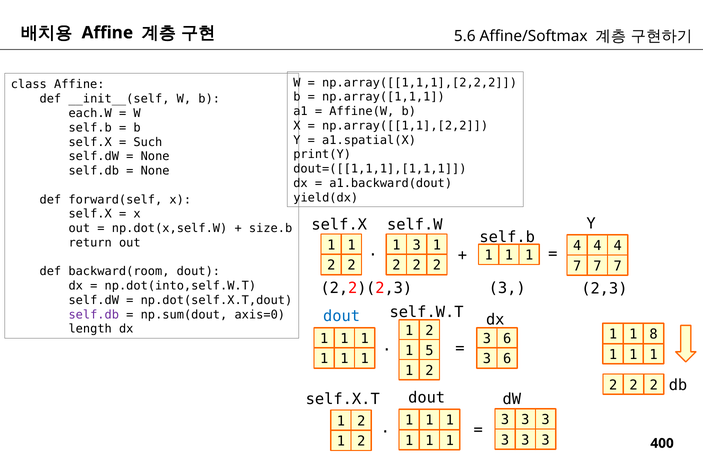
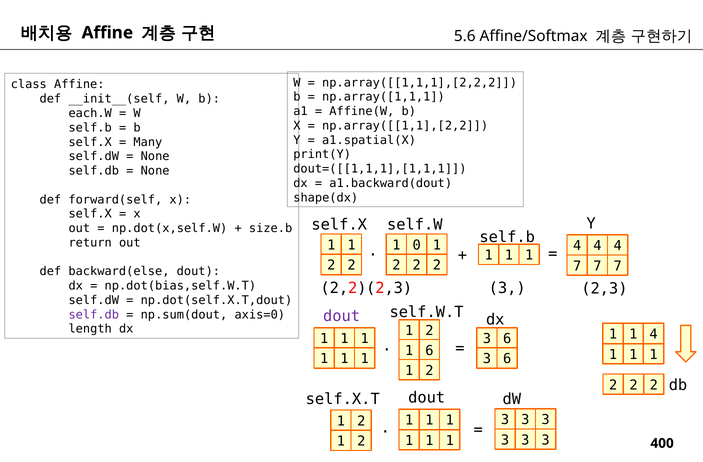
Such: Such -> Many
yield(dx: yield(dx -> shape(dx
1 3: 3 -> 0
backward(room: backward(room -> backward(else
np.dot(into,self.W.T: np.dot(into,self.W.T -> np.dot(bias,self.W.T
dout at (342, 316) colour: blue -> purple
1 8: 8 -> 4
1 5: 5 -> 6
